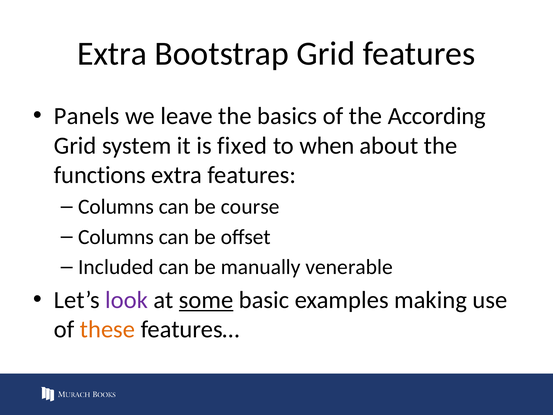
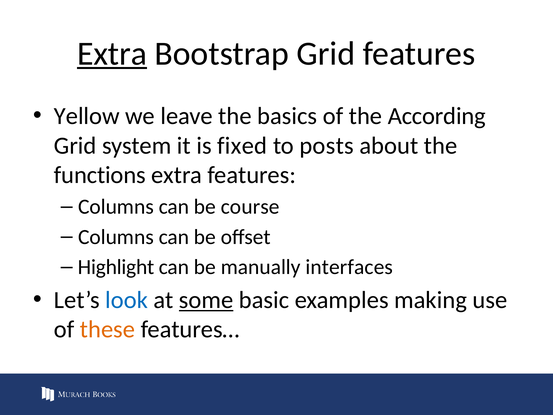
Extra at (112, 54) underline: none -> present
Panels: Panels -> Yellow
when: when -> posts
Included: Included -> Highlight
venerable: venerable -> interfaces
look colour: purple -> blue
